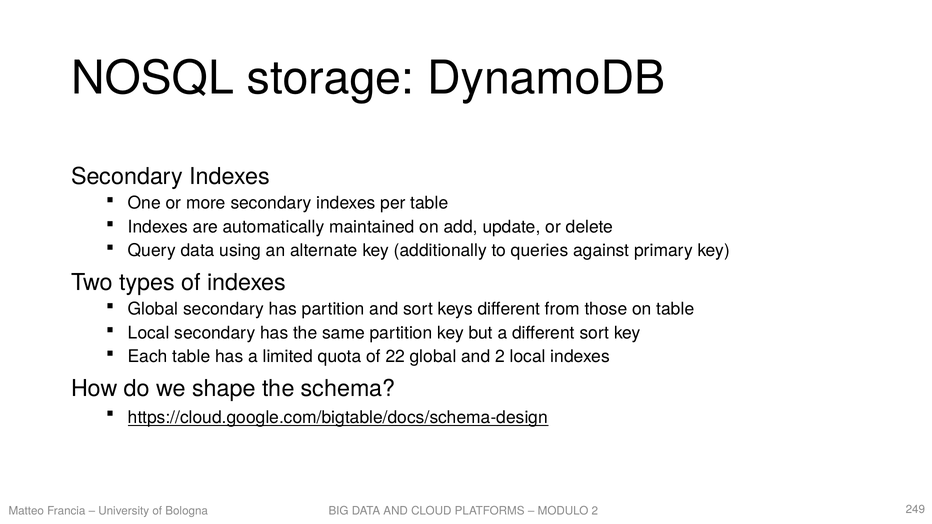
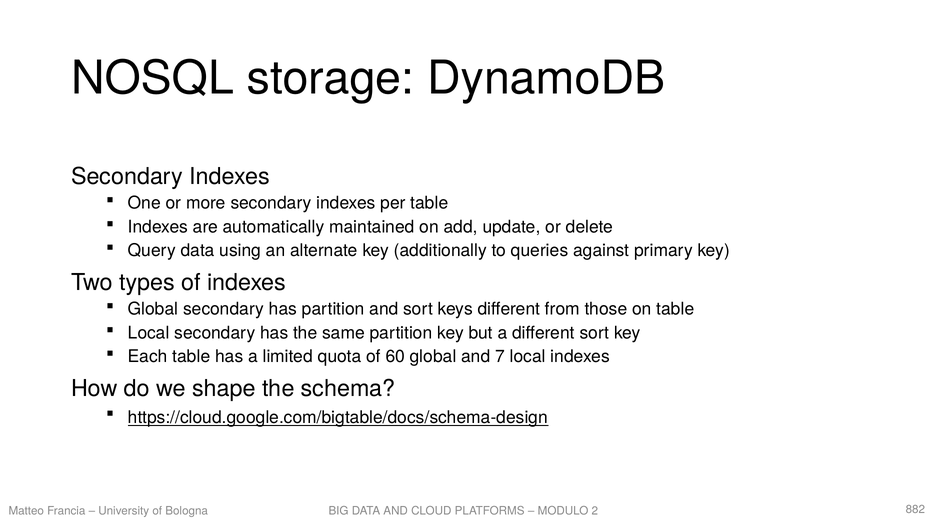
22: 22 -> 60
and 2: 2 -> 7
249: 249 -> 882
